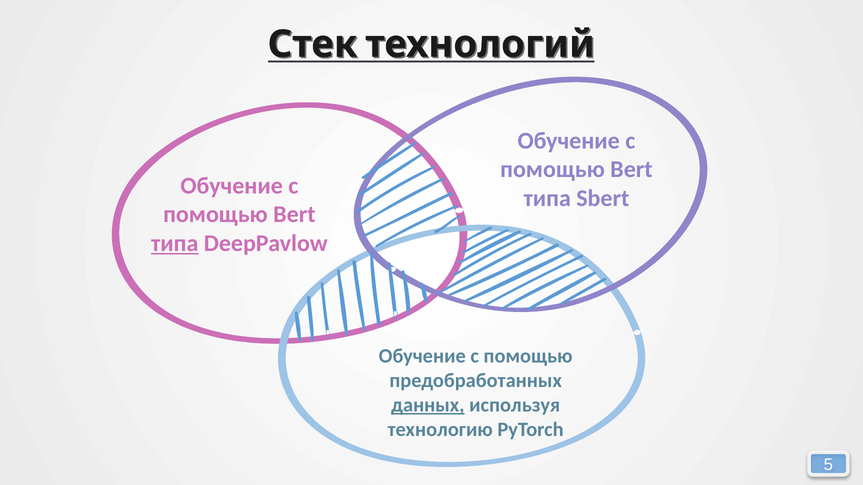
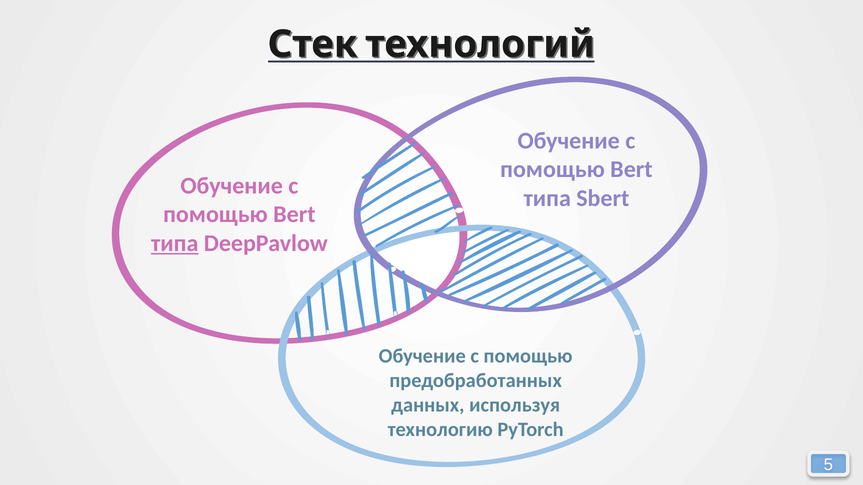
данных underline: present -> none
